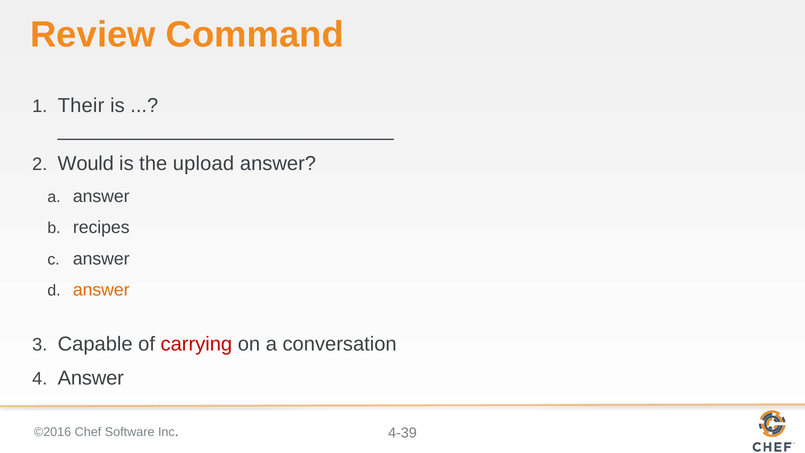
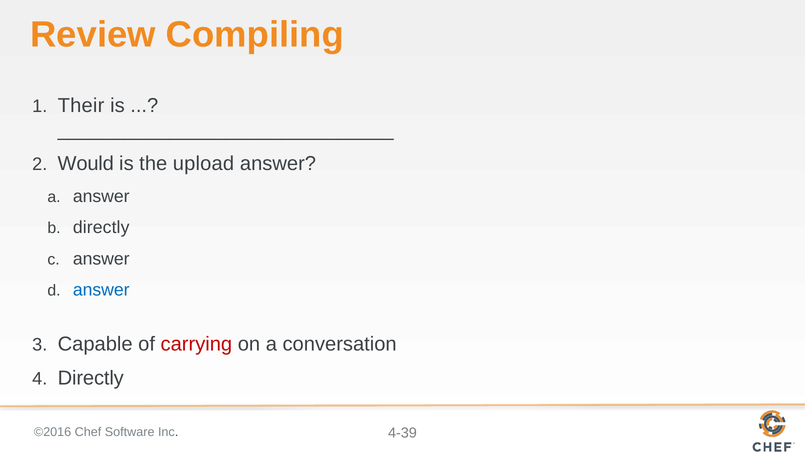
Command: Command -> Compiling
recipes at (101, 227): recipes -> directly
answer at (101, 290) colour: orange -> blue
Answer at (91, 378): Answer -> Directly
